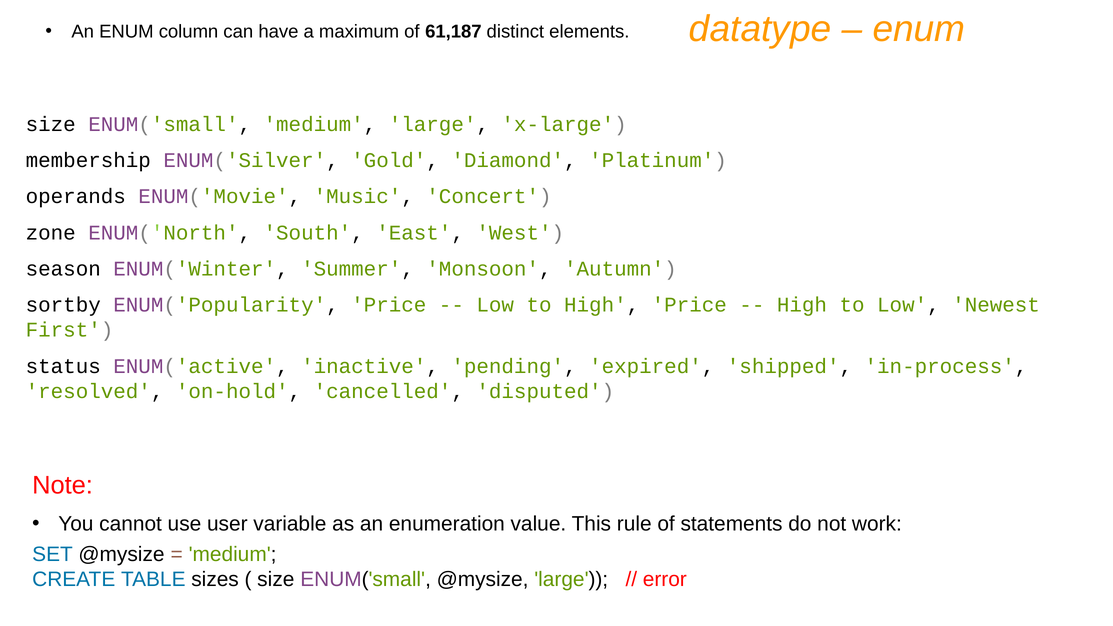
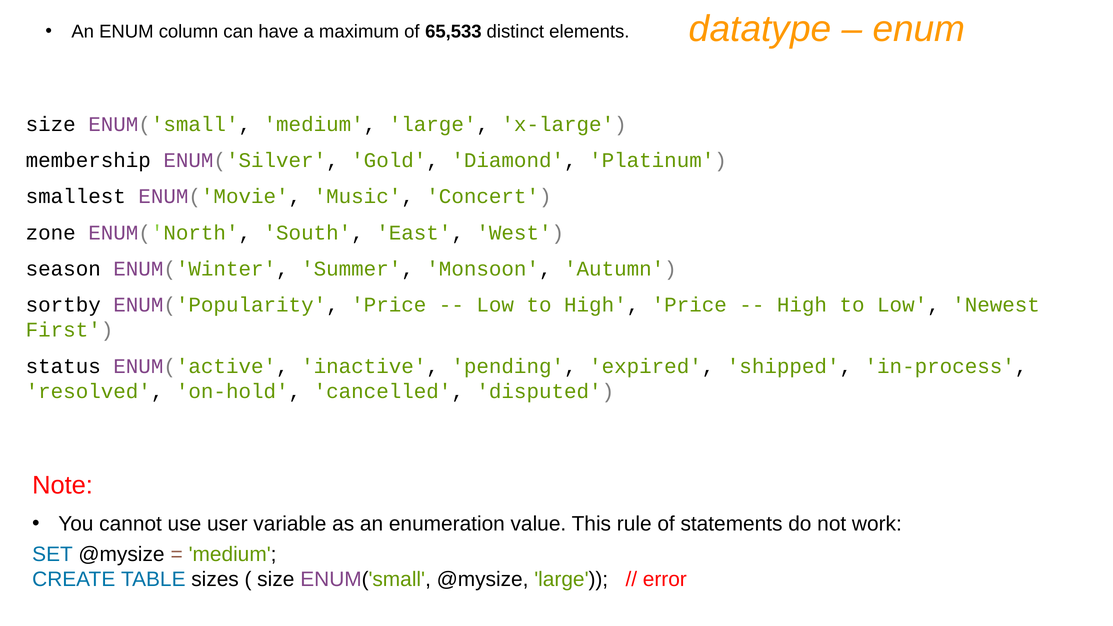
61,187: 61,187 -> 65,533
operands: operands -> smallest
